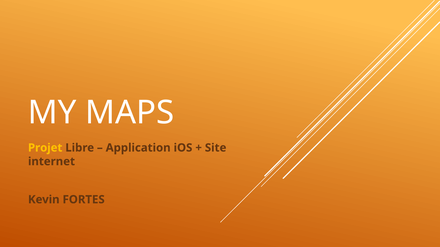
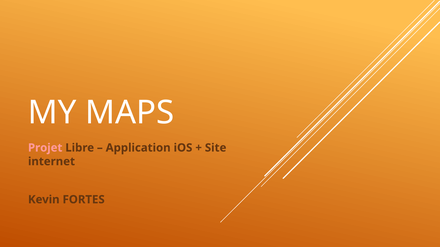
Projet colour: yellow -> pink
